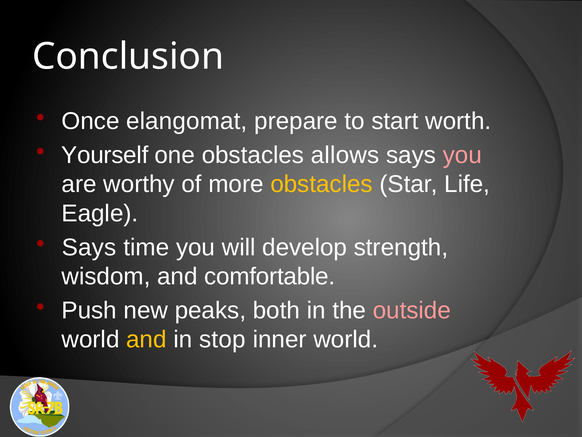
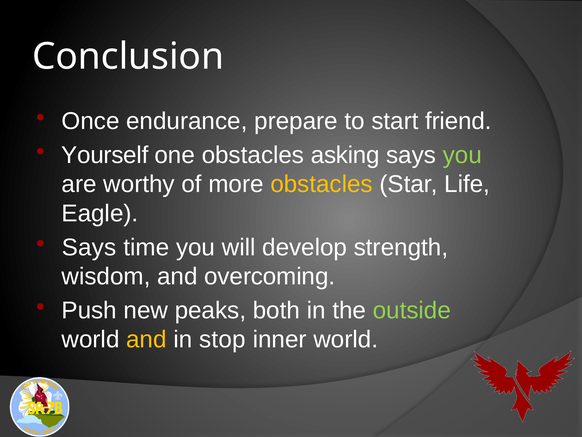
elangomat: elangomat -> endurance
worth: worth -> friend
allows: allows -> asking
you at (462, 155) colour: pink -> light green
comfortable: comfortable -> overcoming
outside colour: pink -> light green
